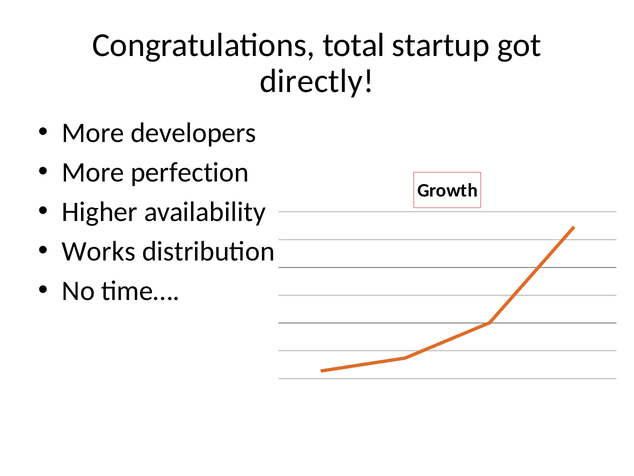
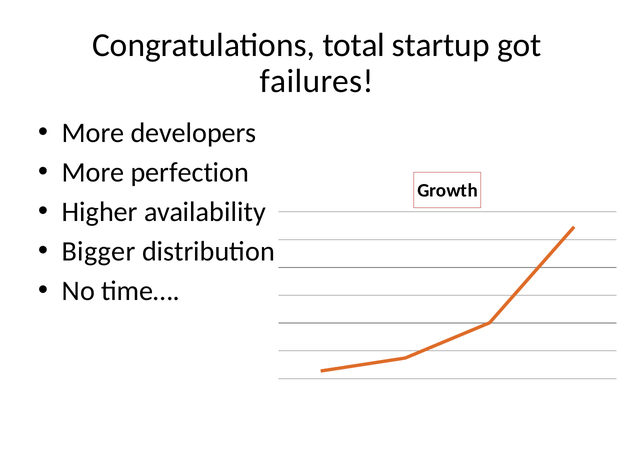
directly: directly -> failures
Works: Works -> Bigger
